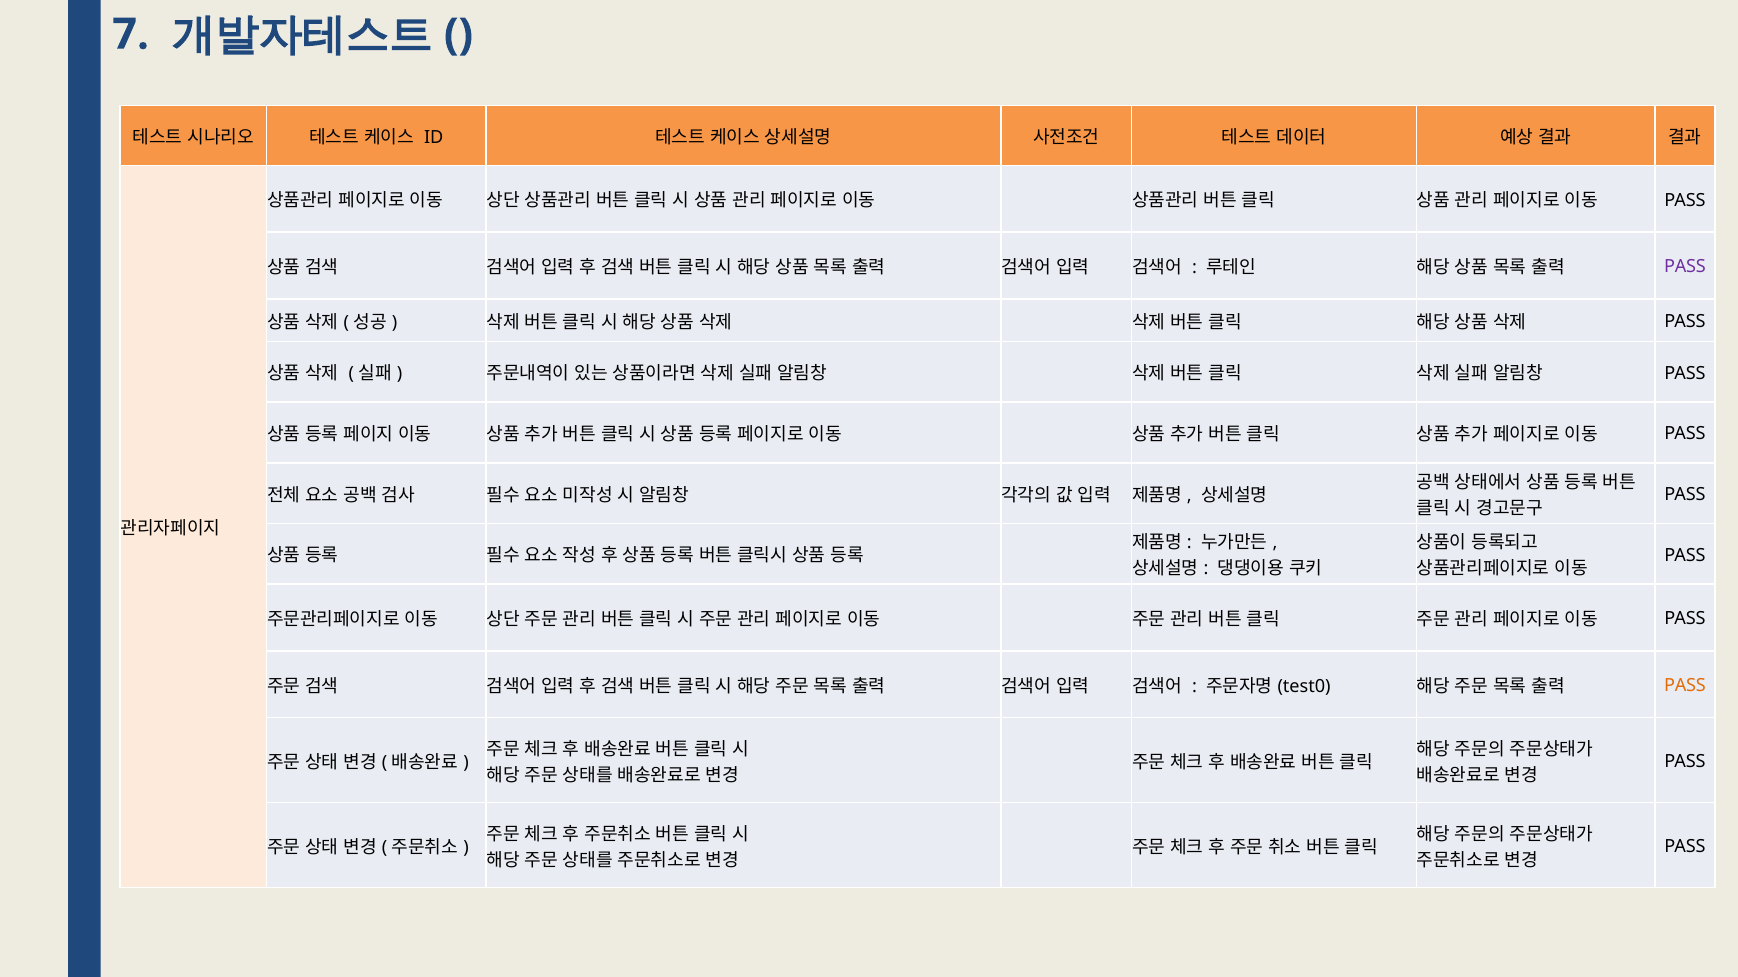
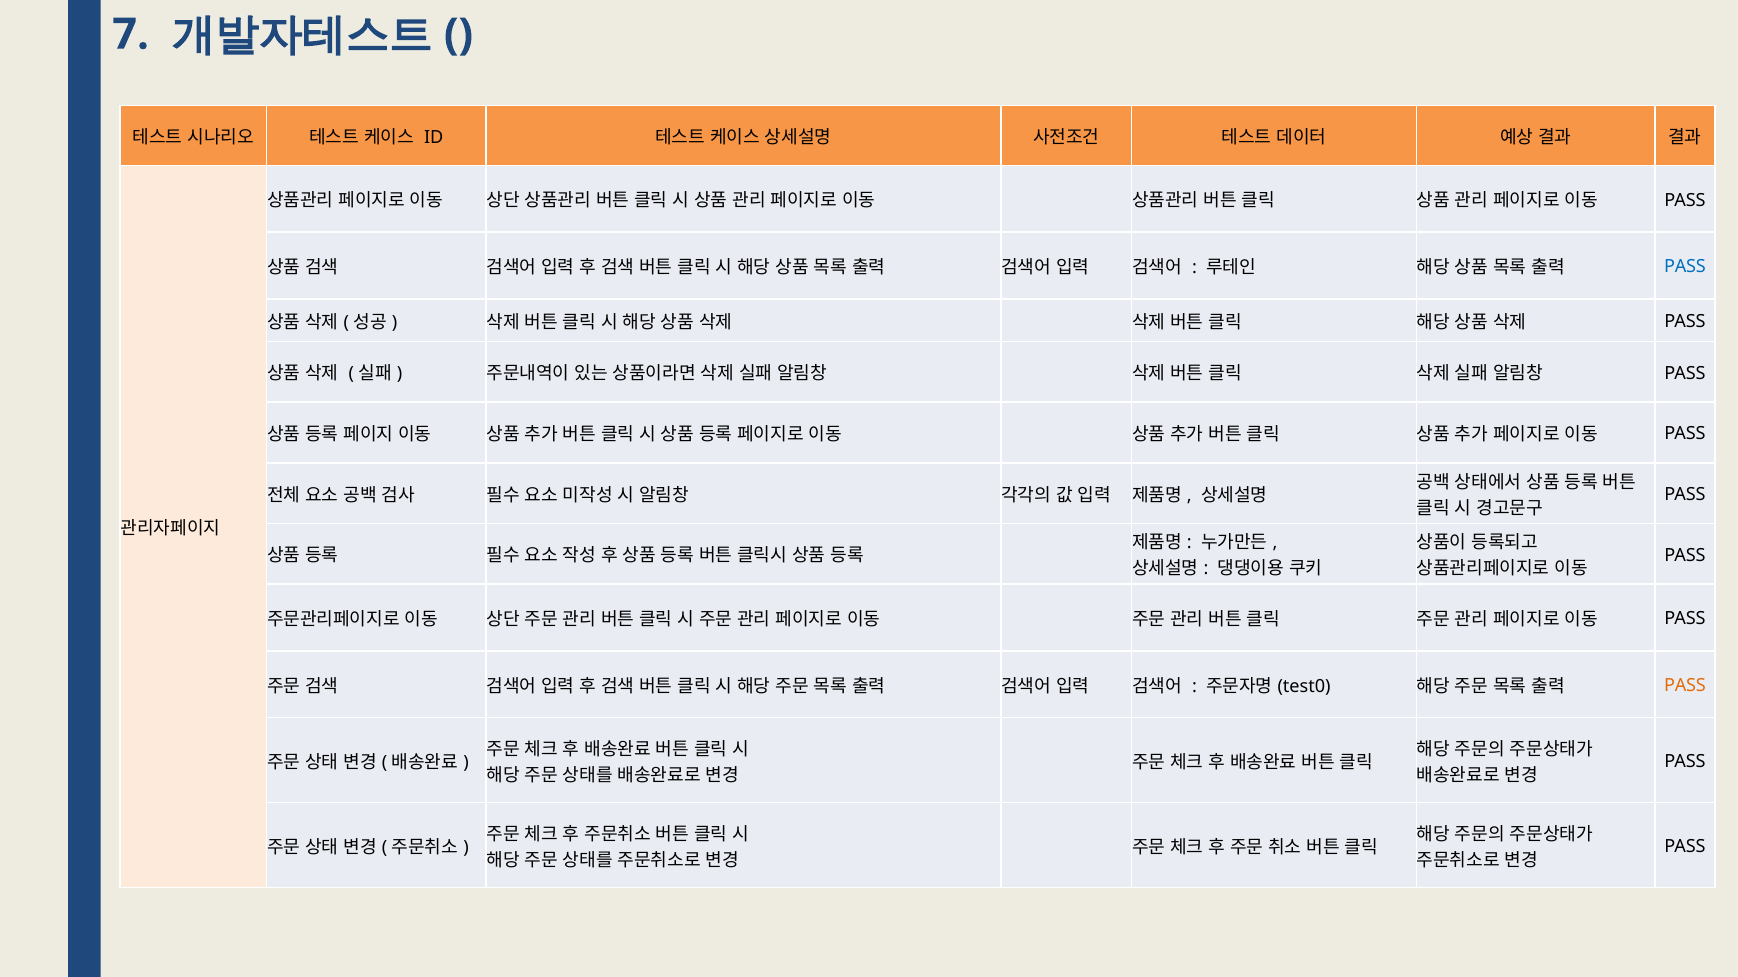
PASS at (1685, 267) colour: purple -> blue
